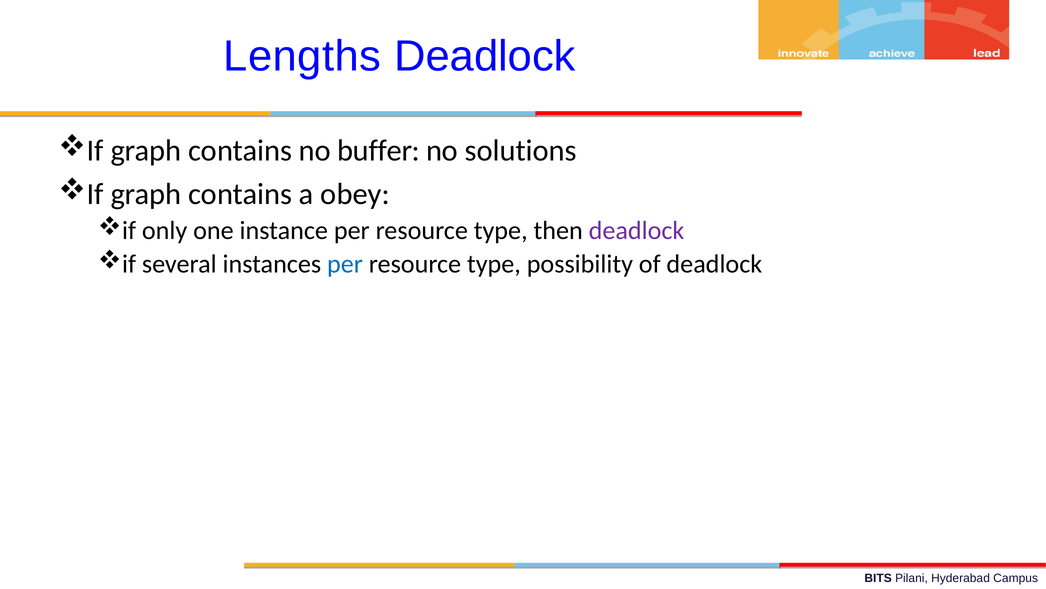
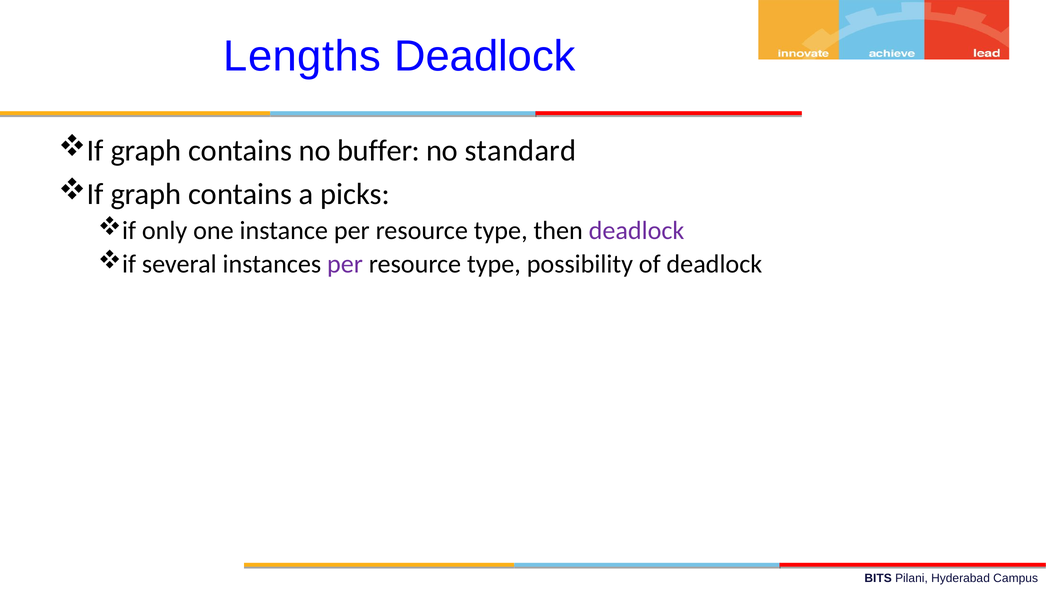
solutions: solutions -> standard
obey: obey -> picks
per at (345, 264) colour: blue -> purple
